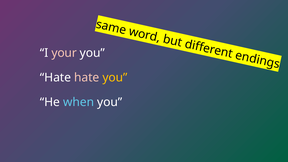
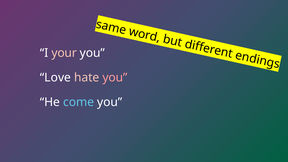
Hate at (58, 77): Hate -> Love
you at (115, 77) colour: yellow -> pink
when: when -> come
